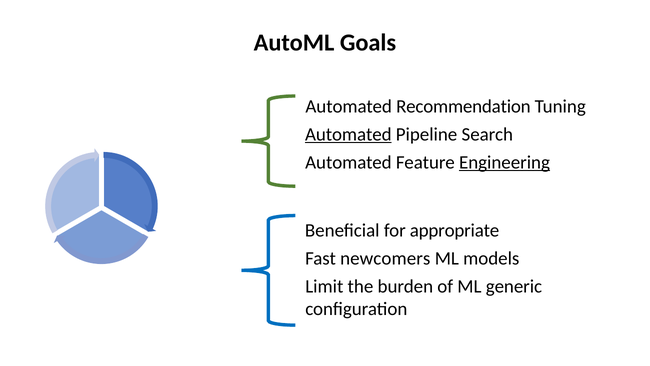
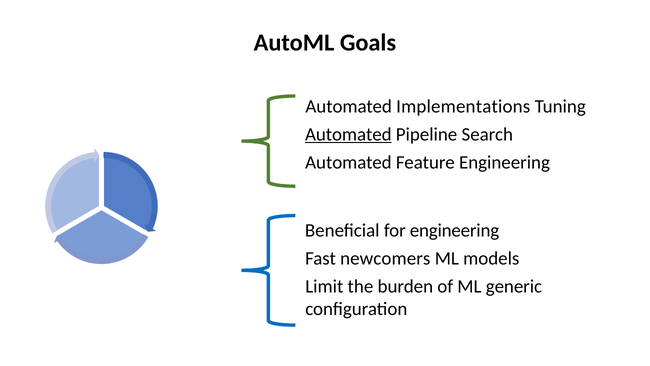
Recommendation: Recommendation -> Implementations
Engineering at (504, 162) underline: present -> none
for appropriate: appropriate -> engineering
